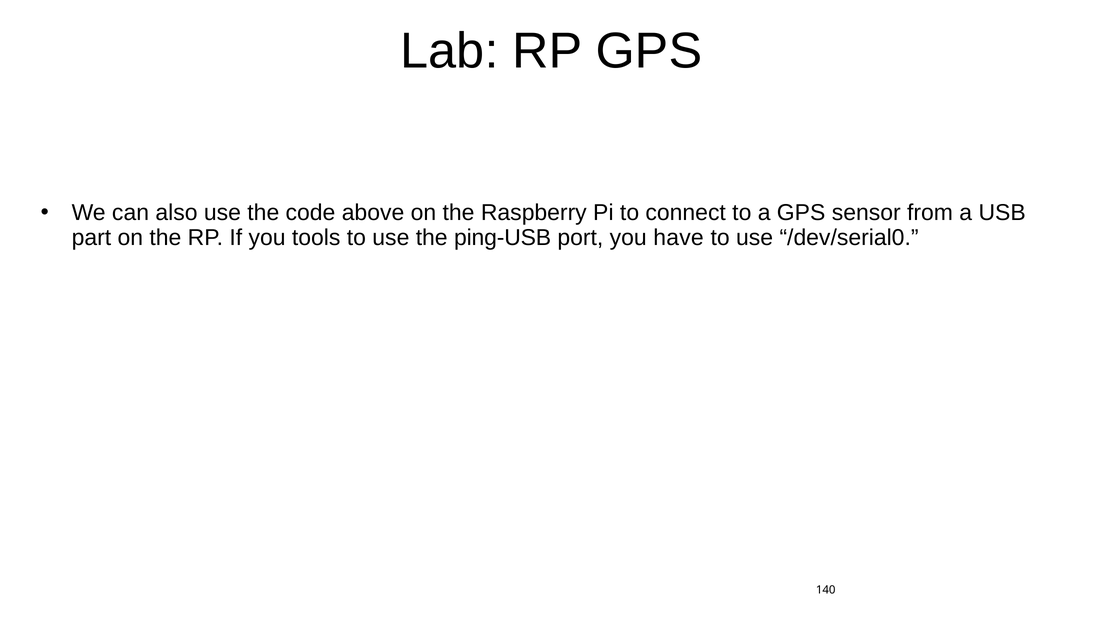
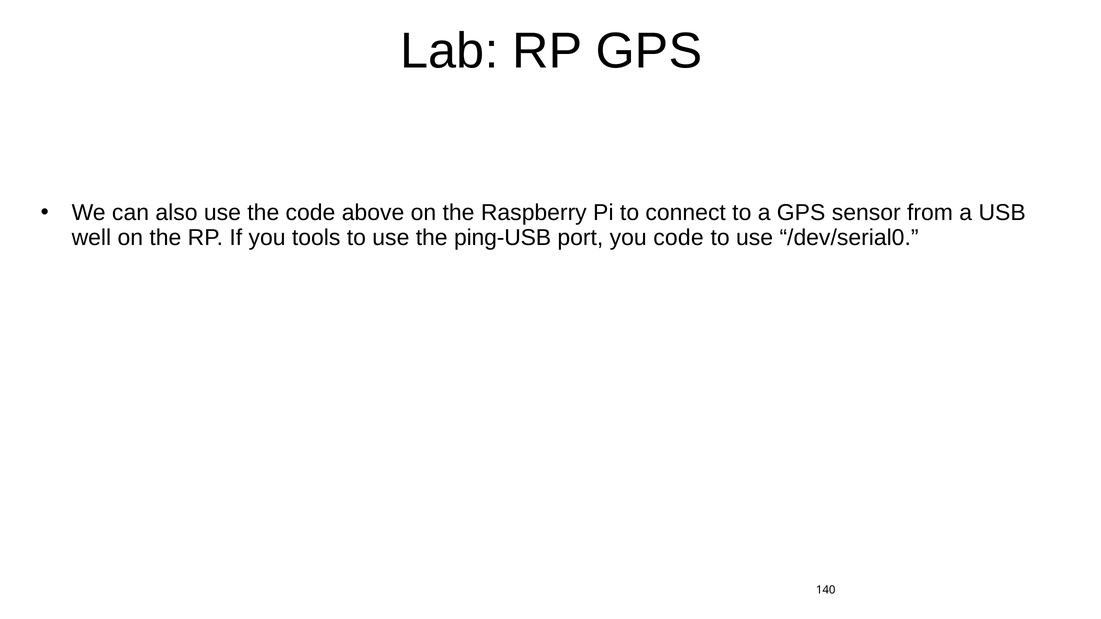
part: part -> well
you have: have -> code
